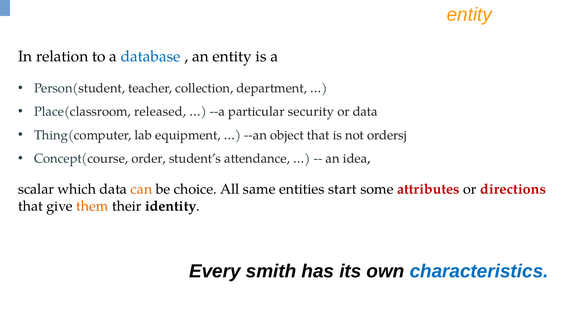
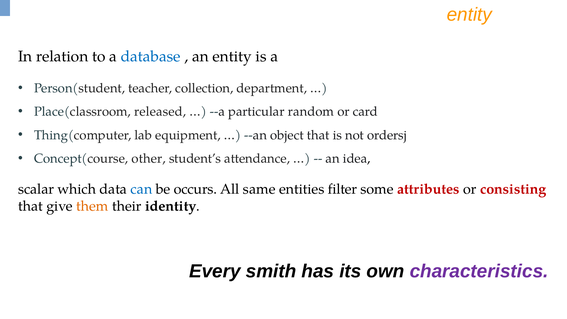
security: security -> random
or data: data -> card
order: order -> other
can colour: orange -> blue
choice: choice -> occurs
start: start -> filter
directions: directions -> consisting
characteristics colour: blue -> purple
